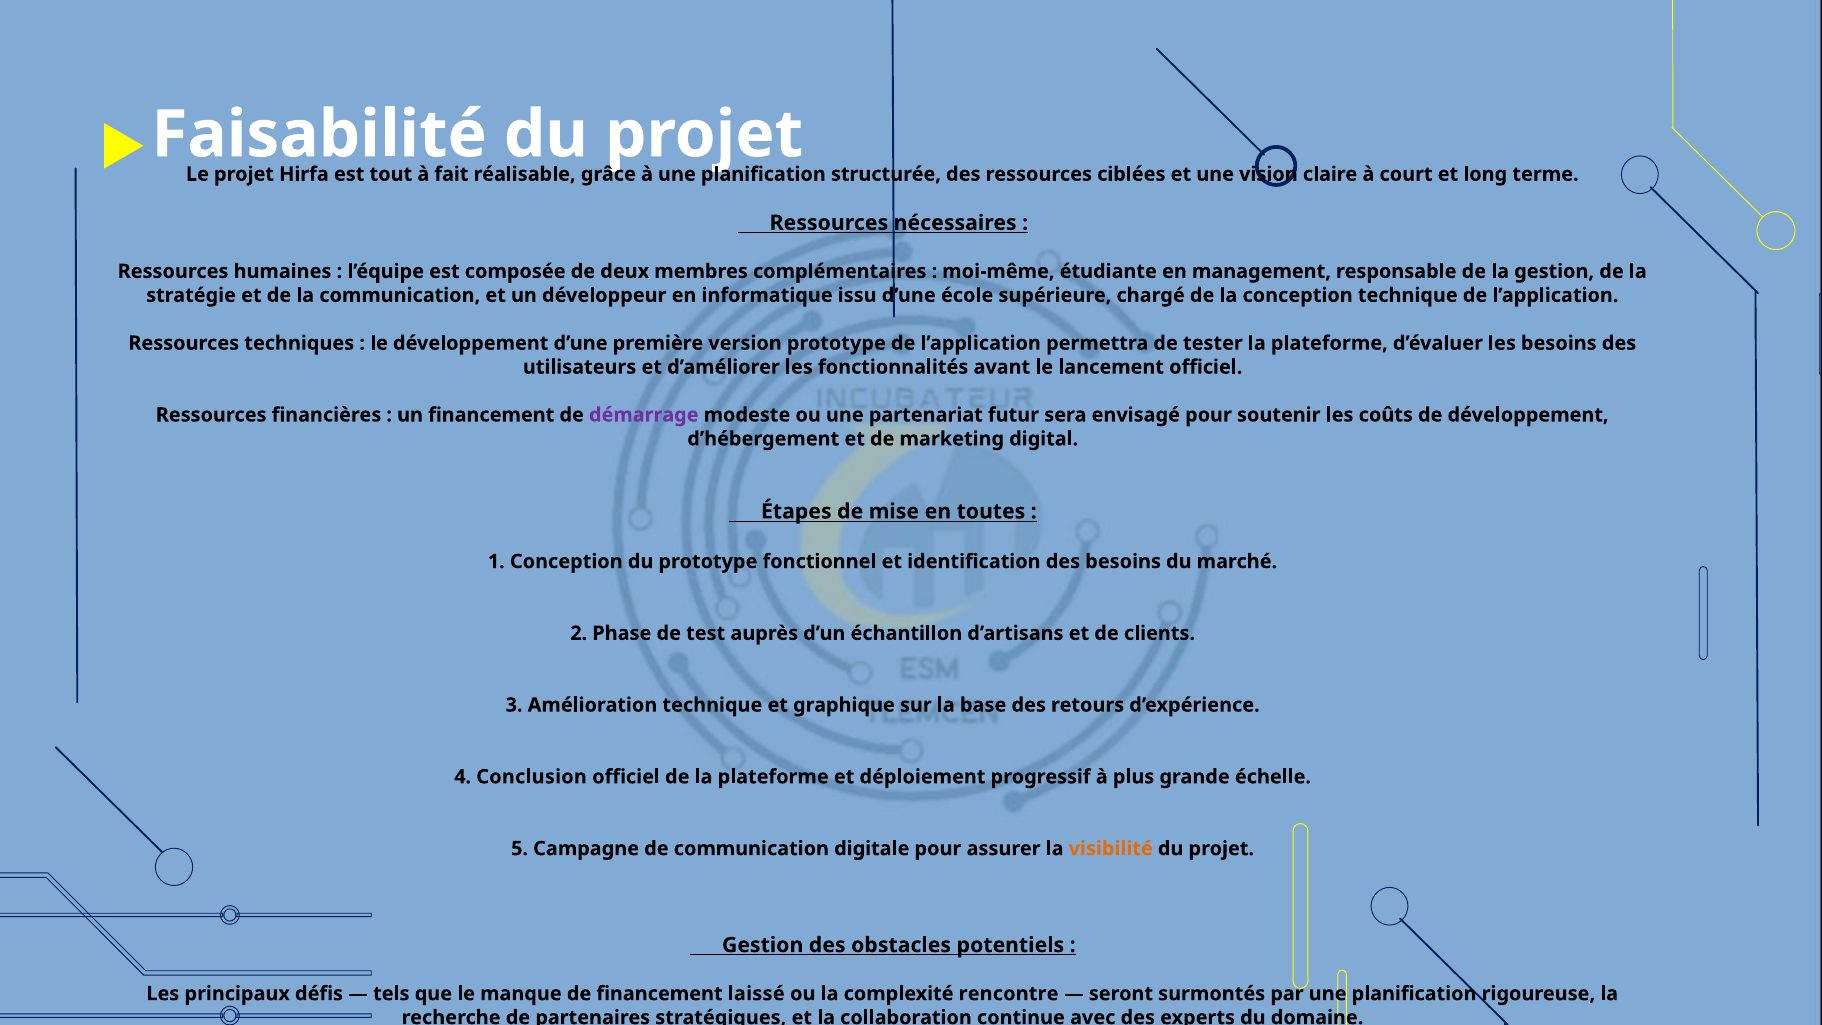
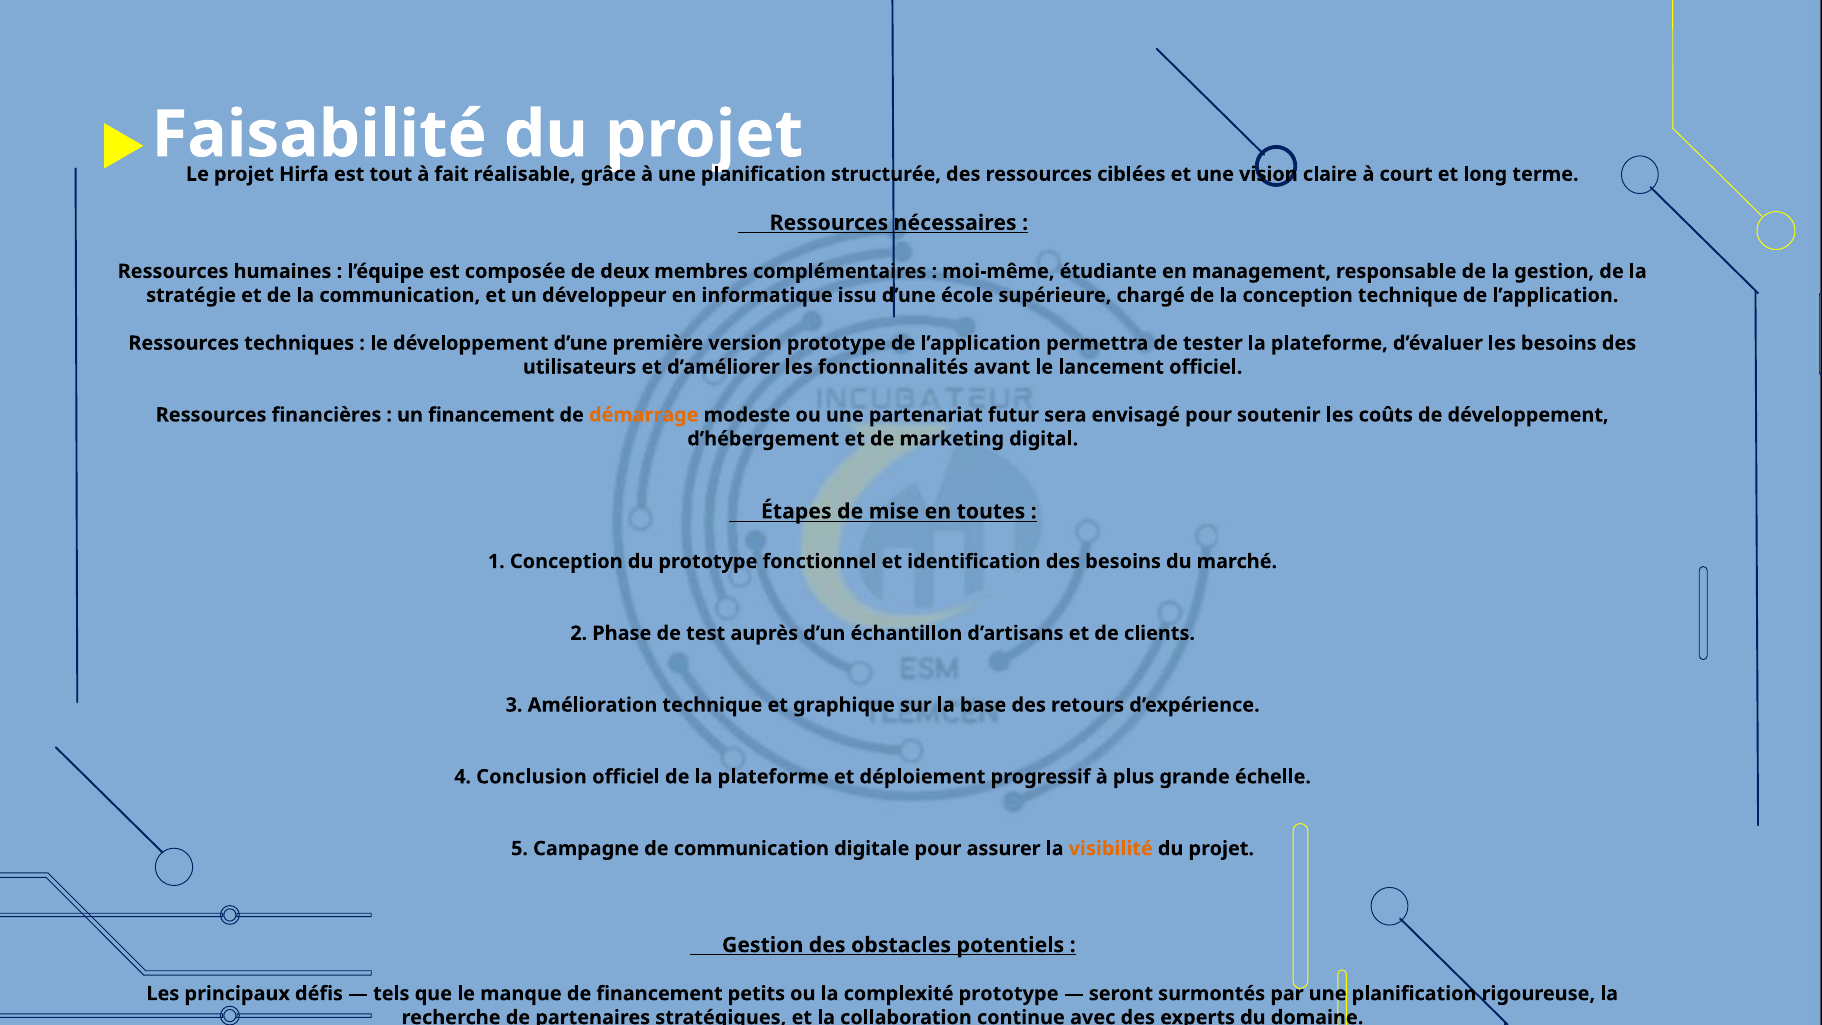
démarrage colour: purple -> orange
laissé: laissé -> petits
complexité rencontre: rencontre -> prototype
